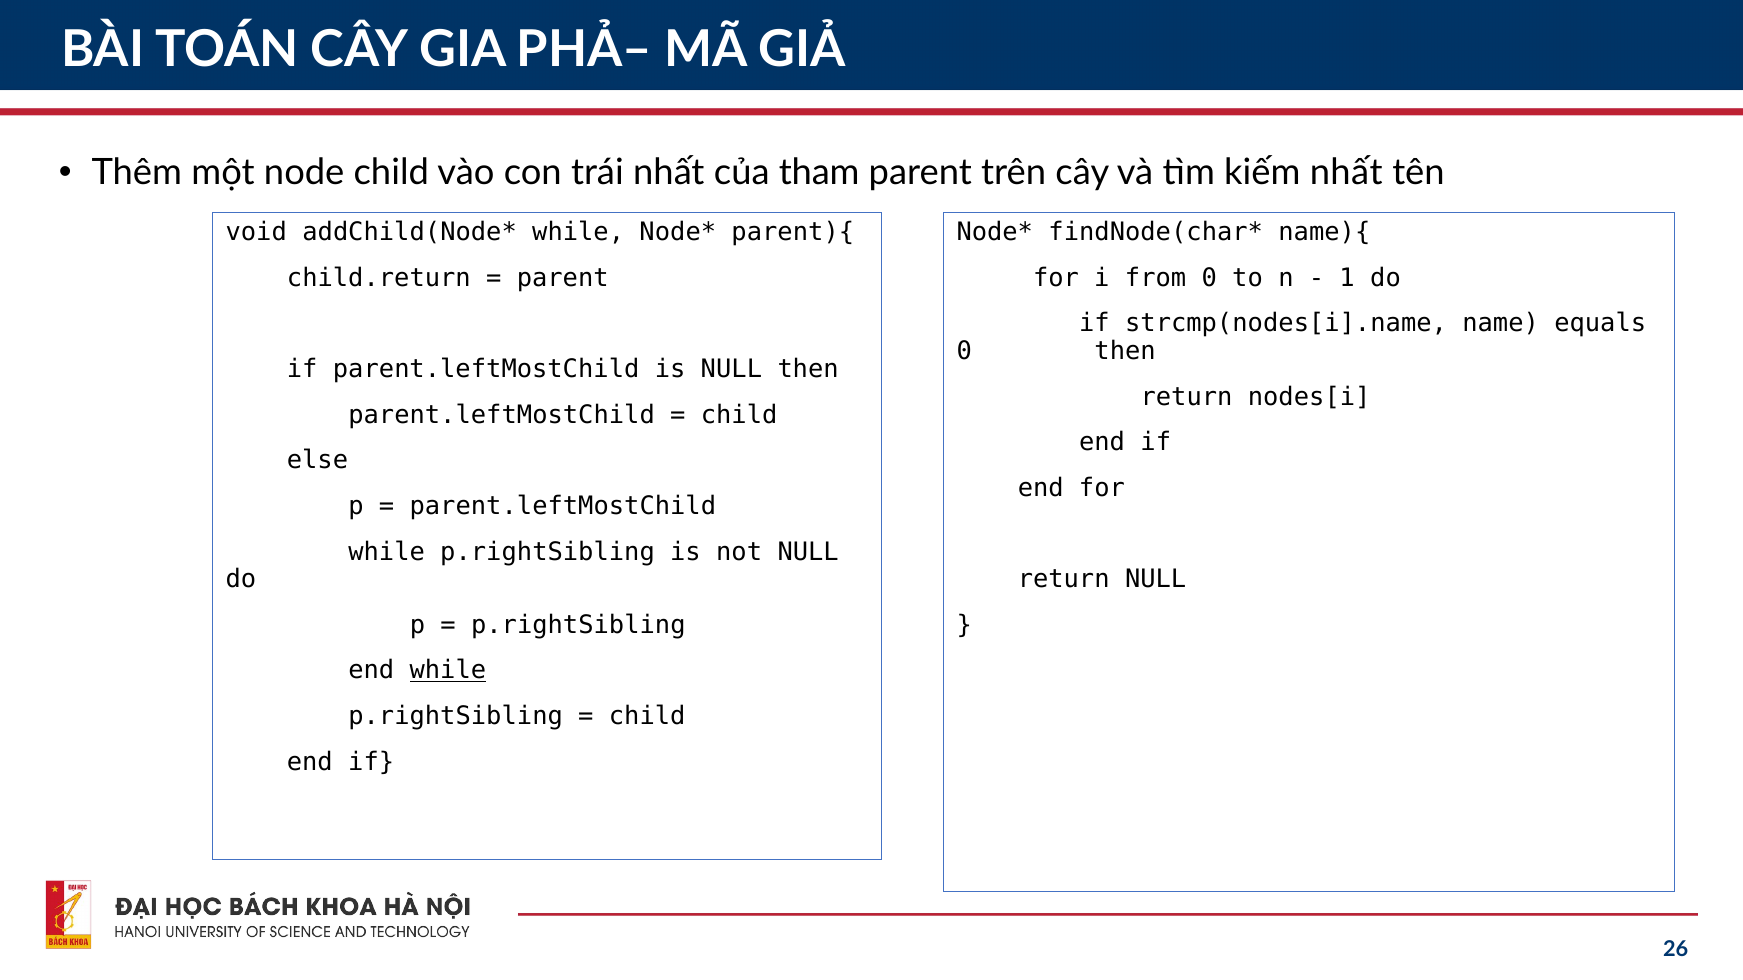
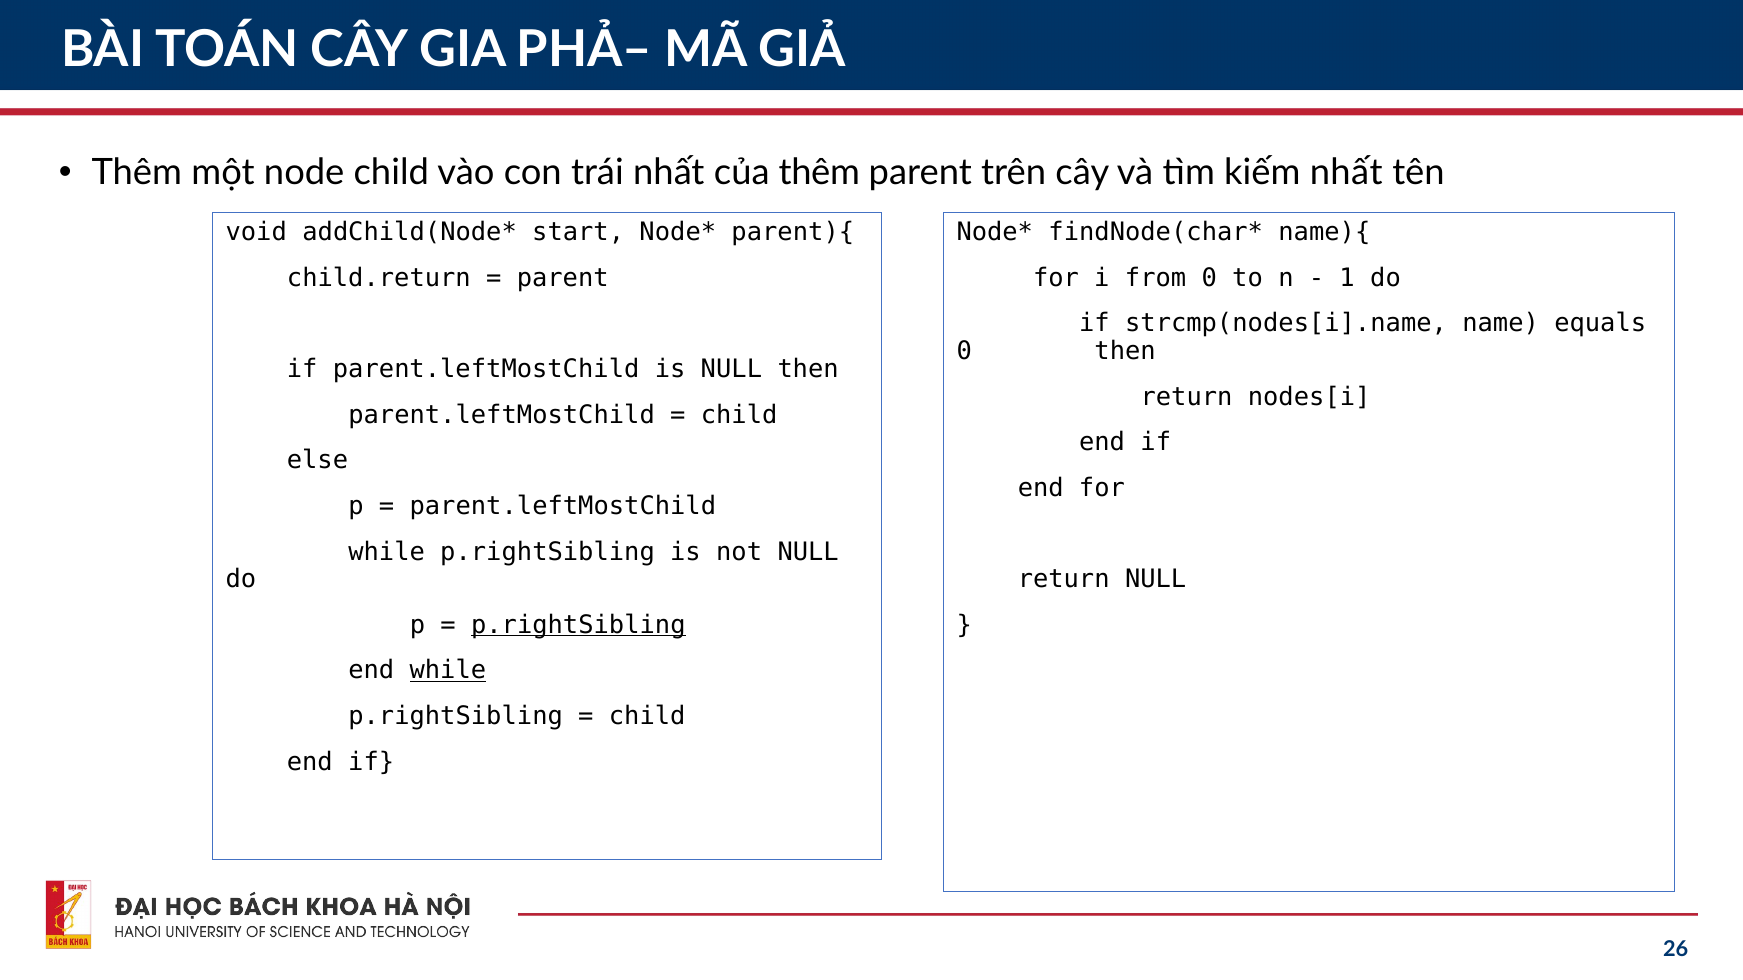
của tham: tham -> thêm
while at (578, 232): while -> start
p.rightSibling at (578, 625) underline: none -> present
